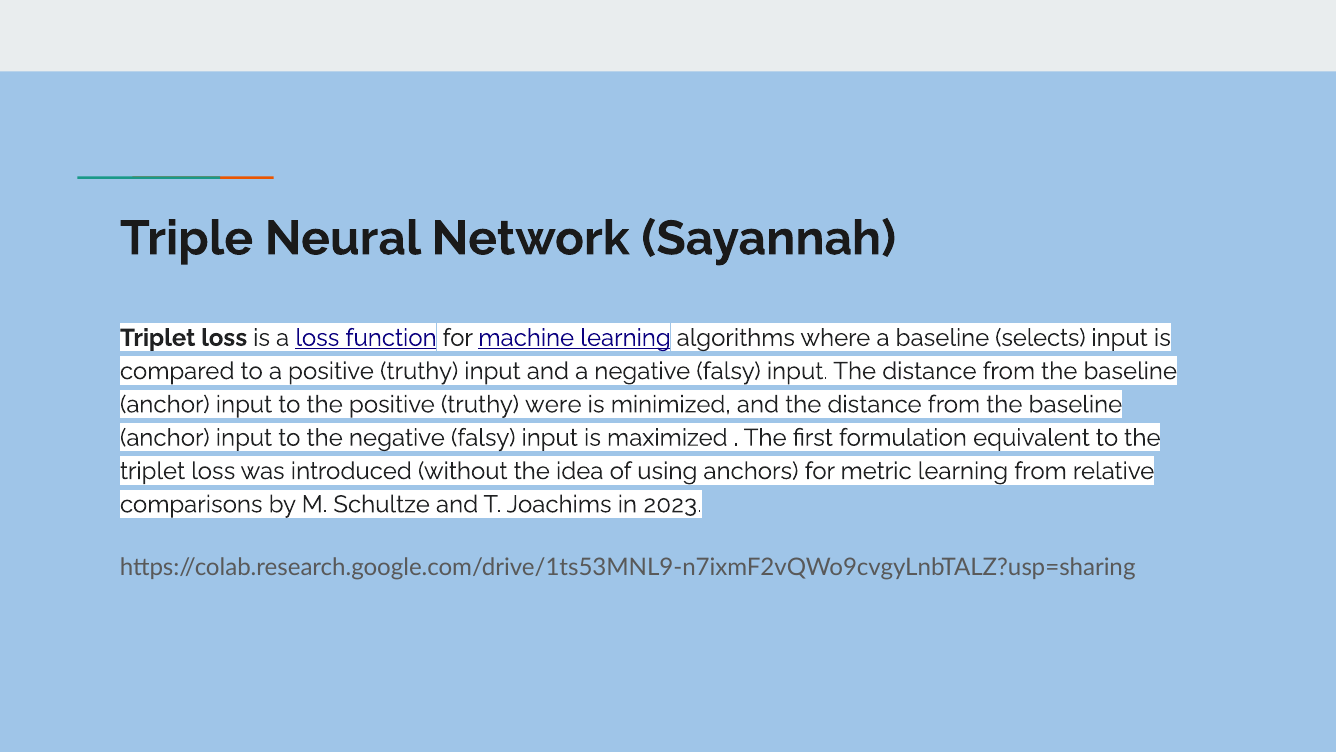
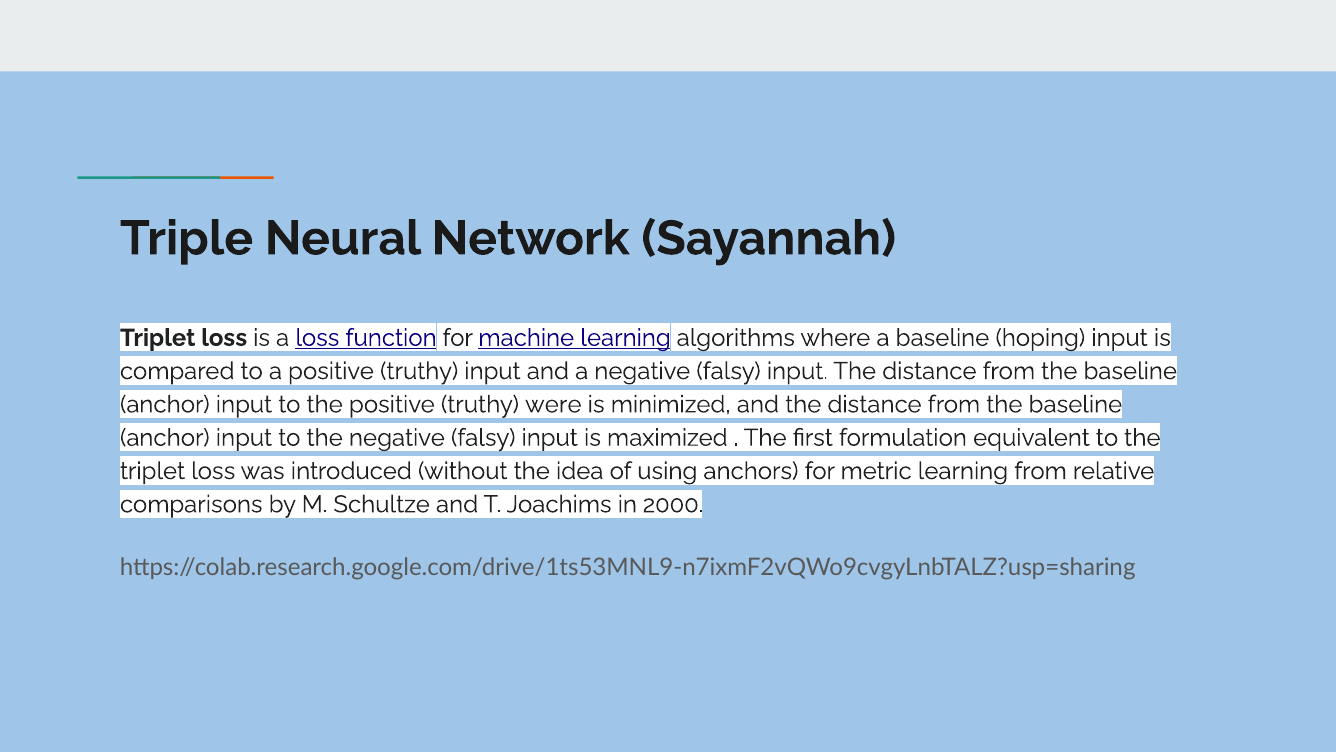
selects: selects -> hoping
2023: 2023 -> 2000
